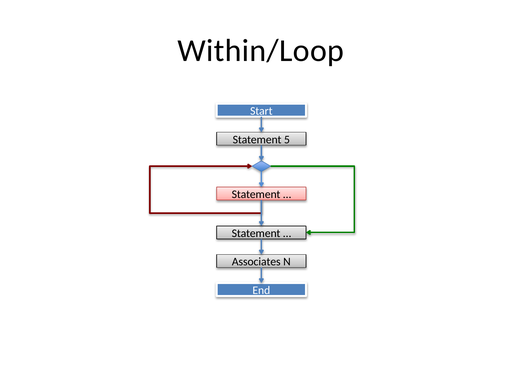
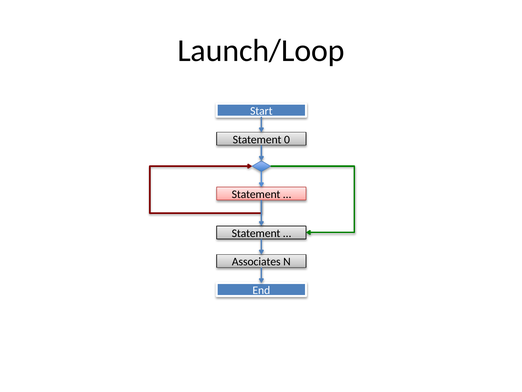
Within/Loop: Within/Loop -> Launch/Loop
5: 5 -> 0
